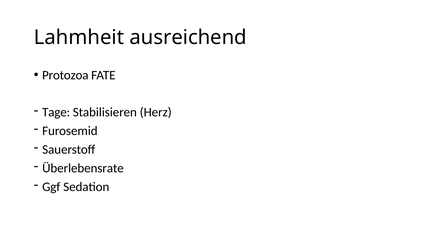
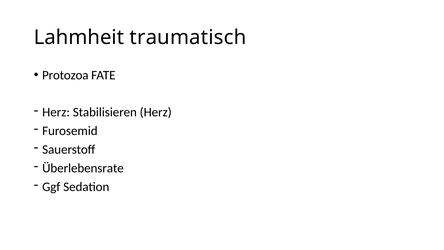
ausreichend: ausreichend -> traumatisch
Tage at (56, 112): Tage -> Herz
